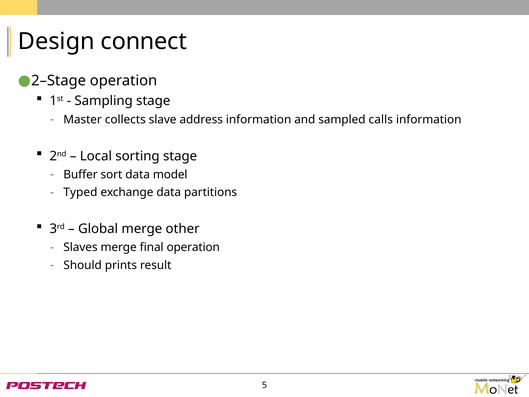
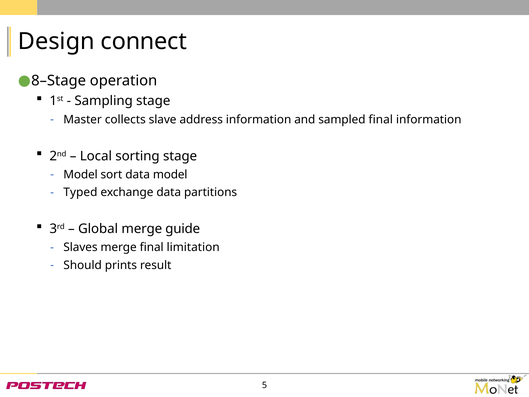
2–Stage: 2–Stage -> 8–Stage
sampled calls: calls -> final
Buffer at (81, 174): Buffer -> Model
other: other -> guide
final operation: operation -> limitation
